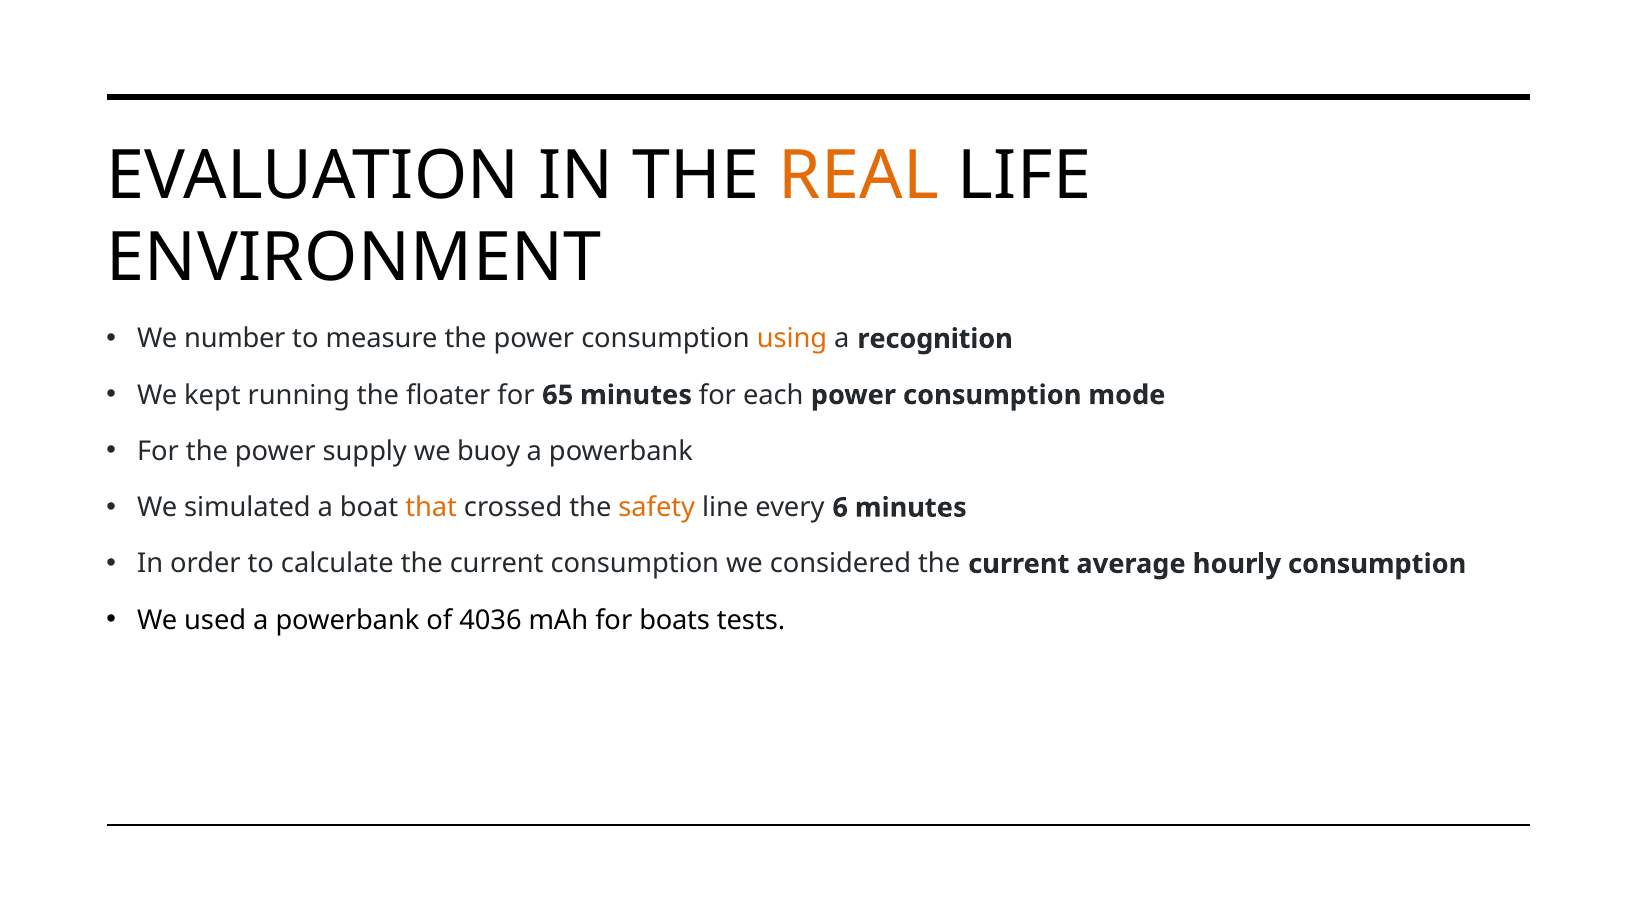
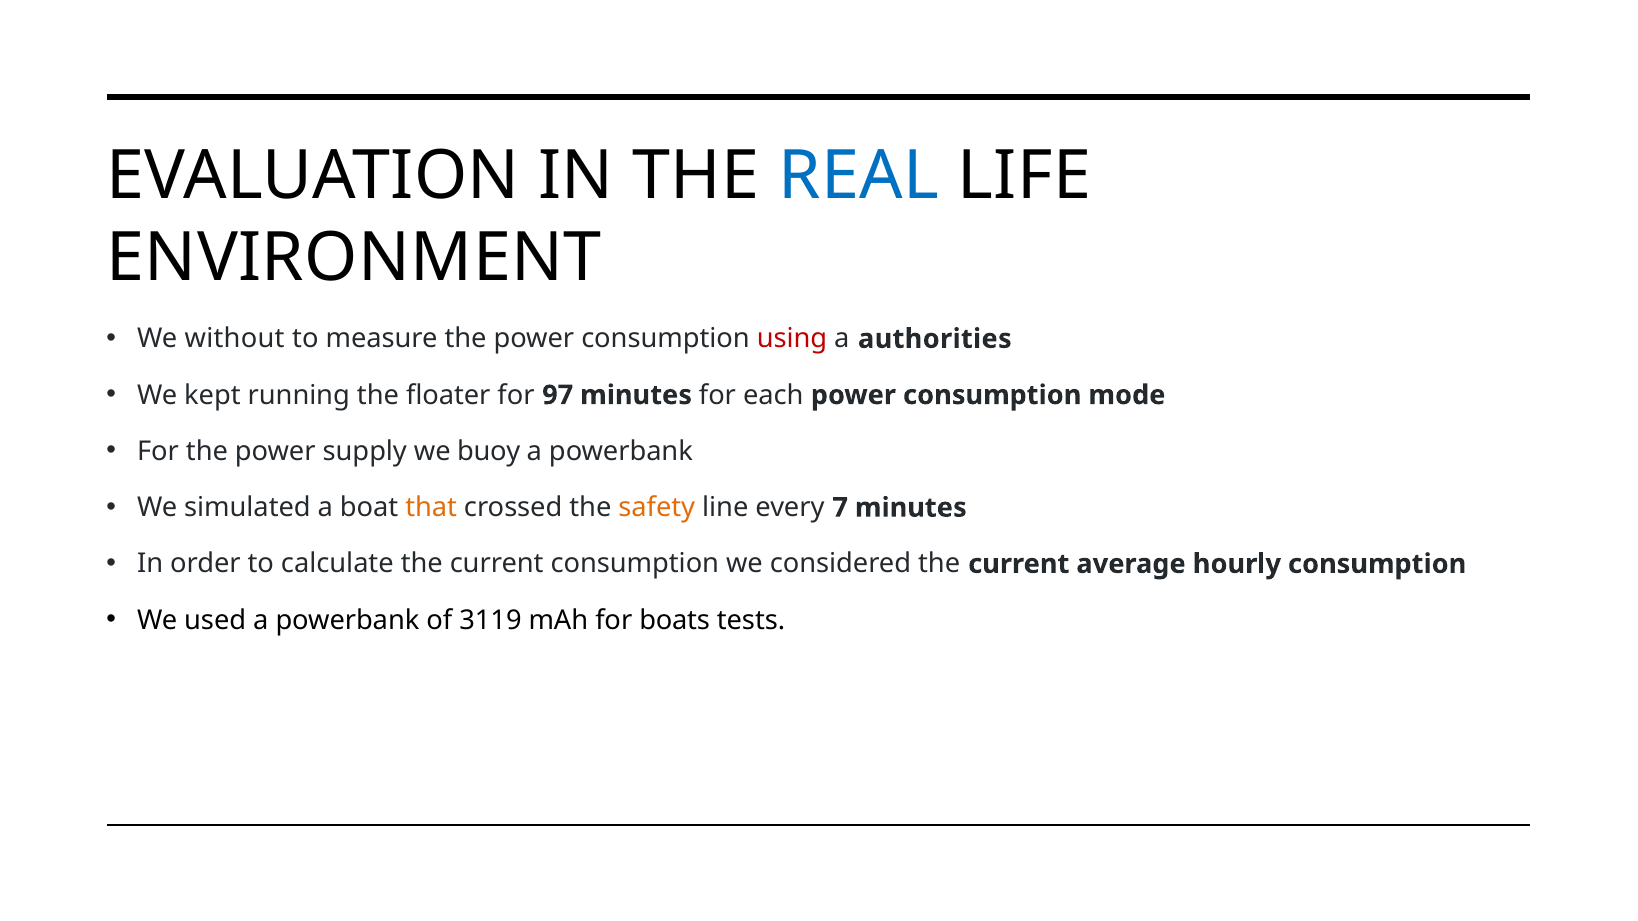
REAL colour: orange -> blue
number: number -> without
using colour: orange -> red
recognition: recognition -> authorities
65: 65 -> 97
6: 6 -> 7
4036: 4036 -> 3119
